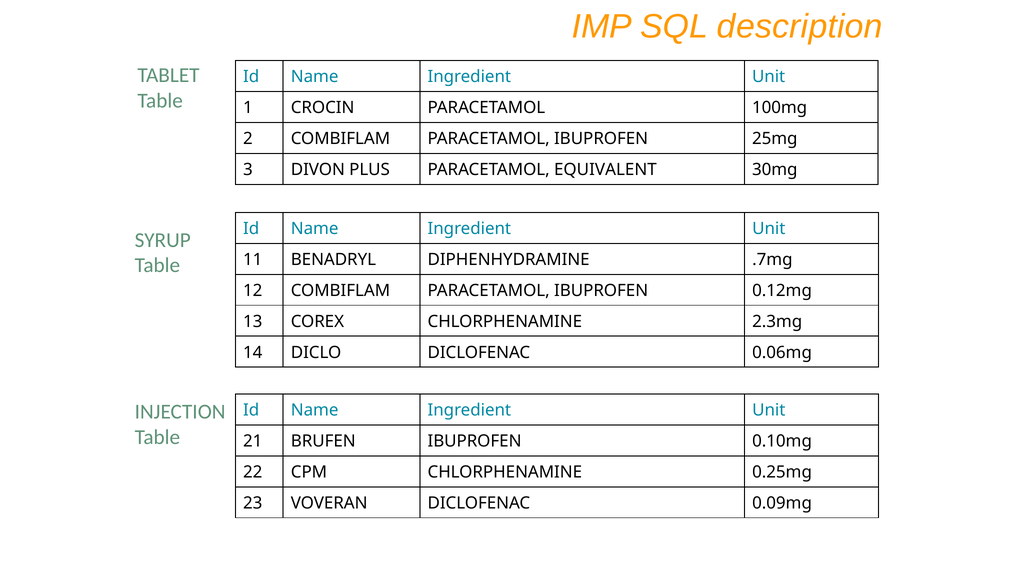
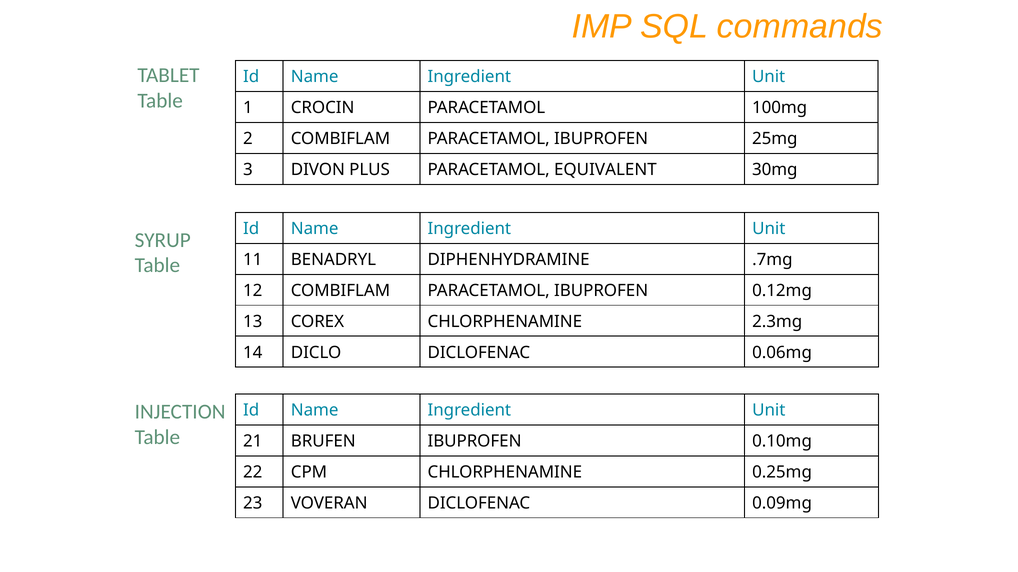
description: description -> commands
